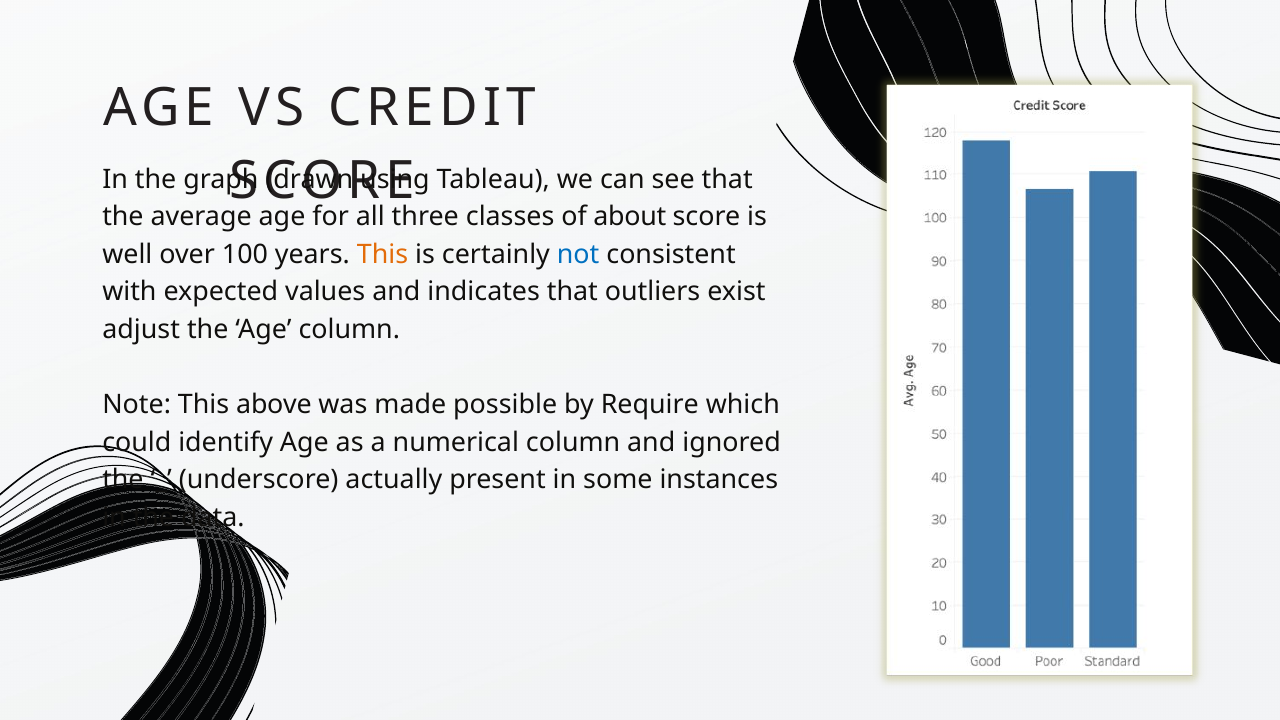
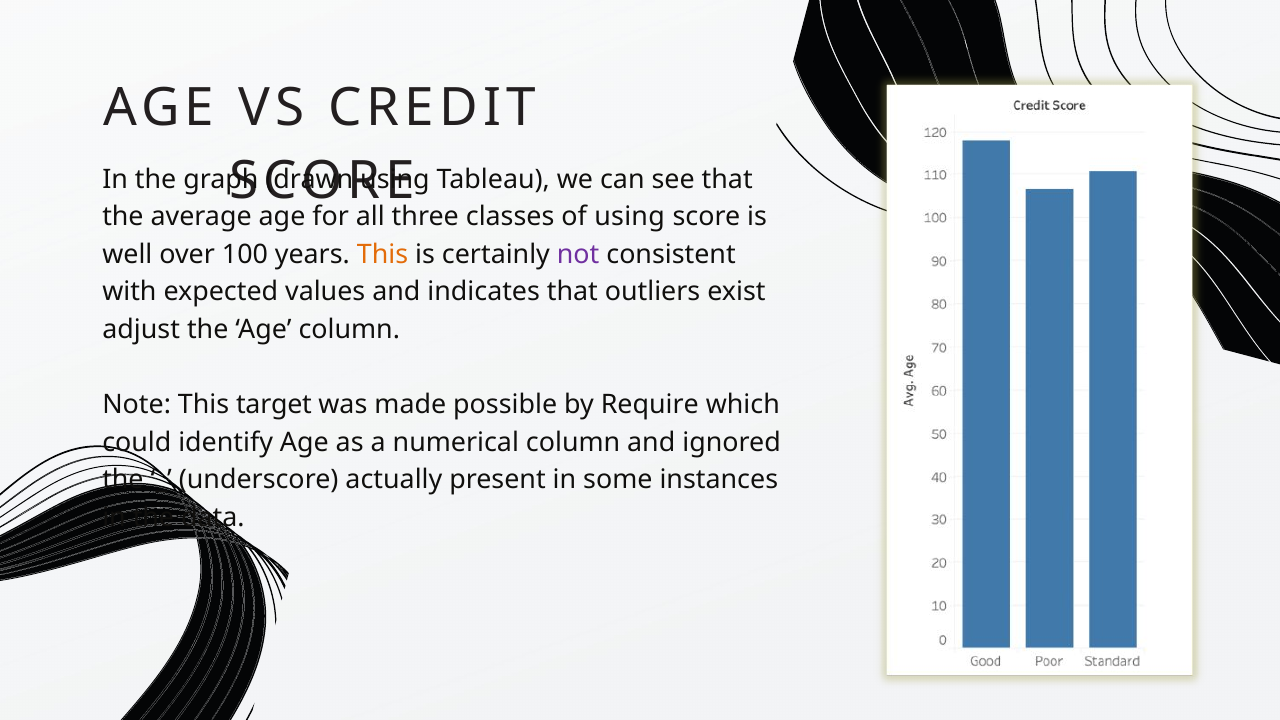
of about: about -> using
not colour: blue -> purple
above: above -> target
